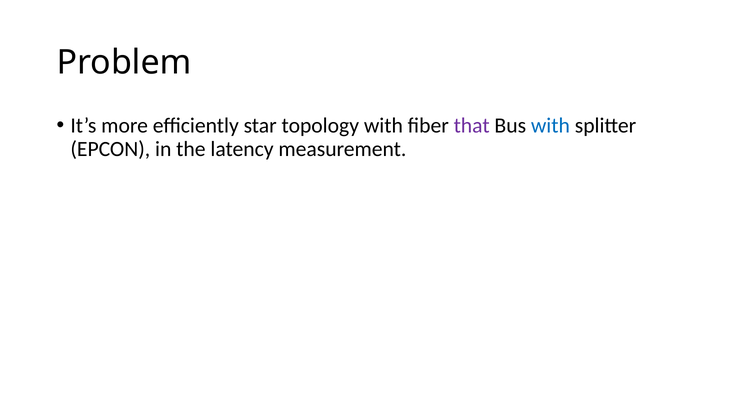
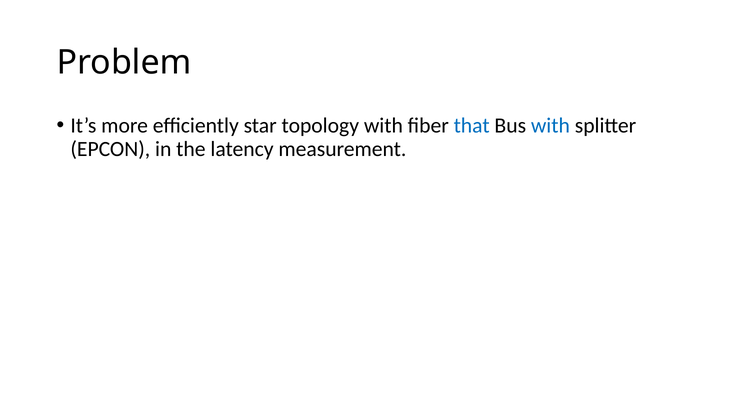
that colour: purple -> blue
